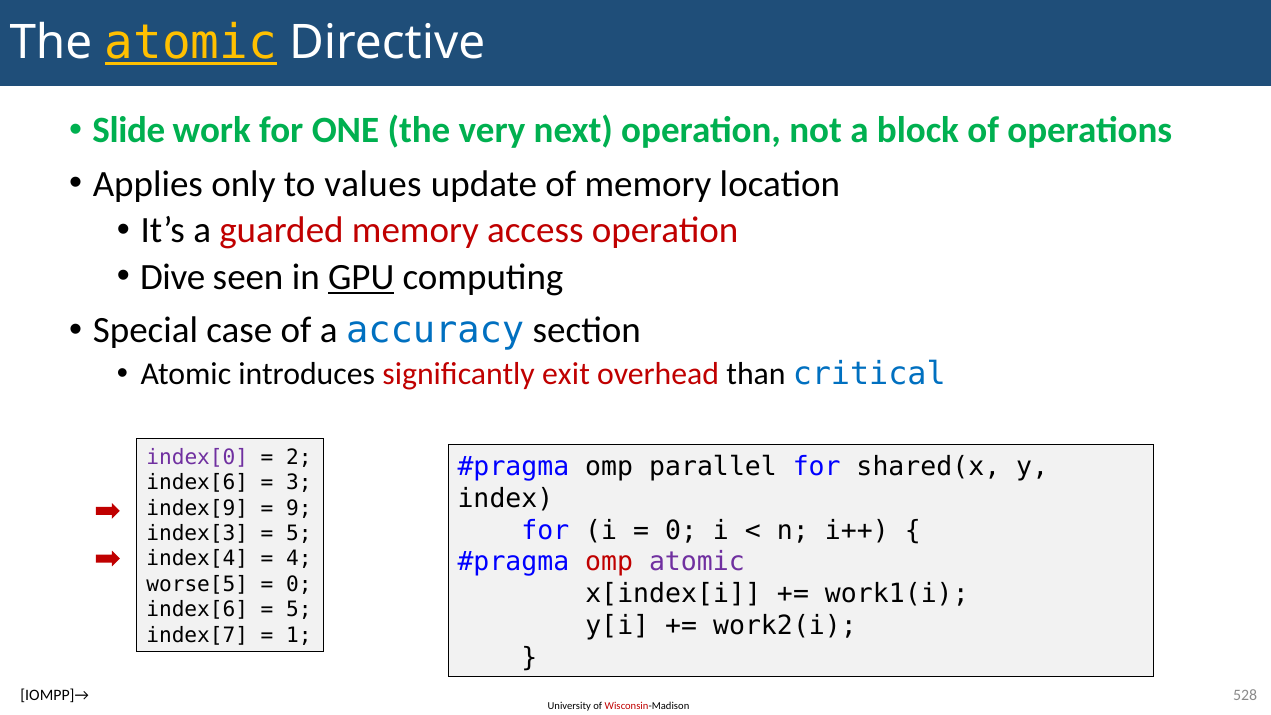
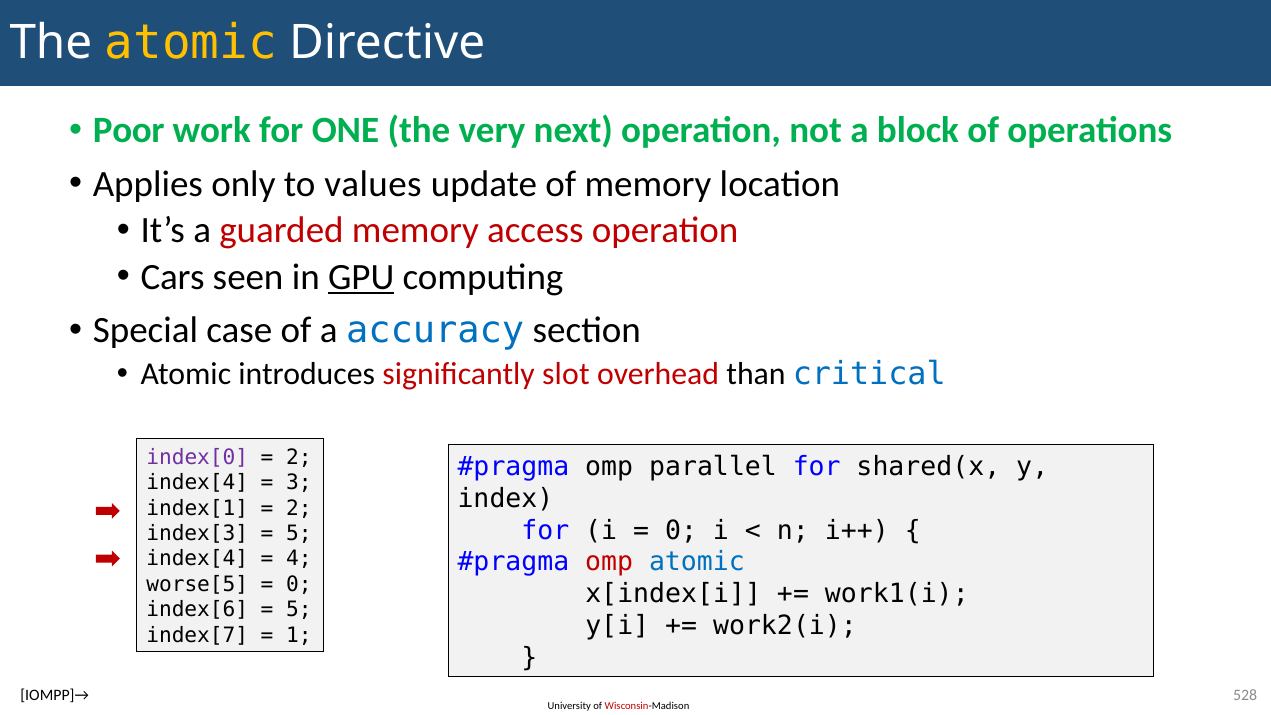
atomic at (191, 43) underline: present -> none
Slide: Slide -> Poor
Dive: Dive -> Cars
exit: exit -> slot
index[6 at (197, 483): index[6 -> index[4
index[9: index[9 -> index[1
9 at (299, 508): 9 -> 2
atomic at (697, 562) colour: purple -> blue
